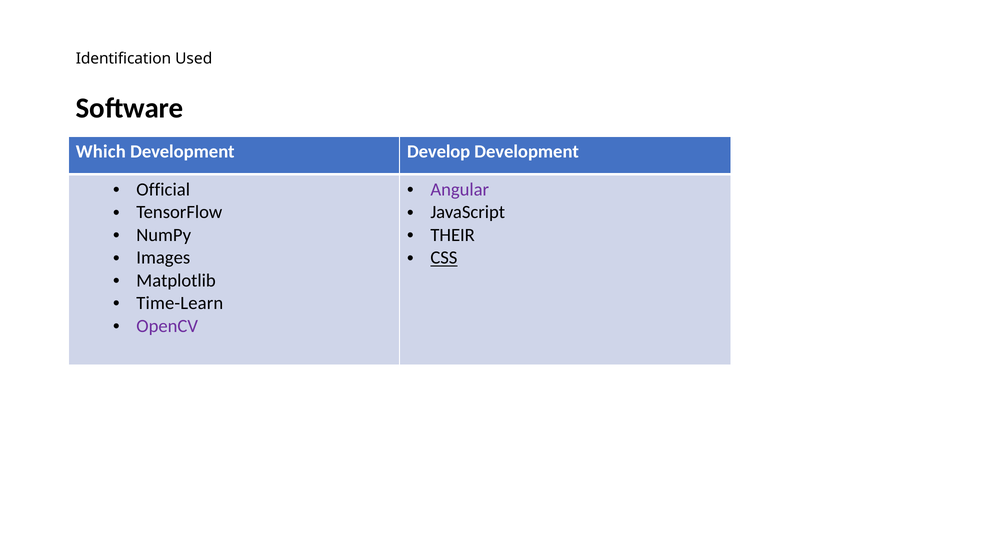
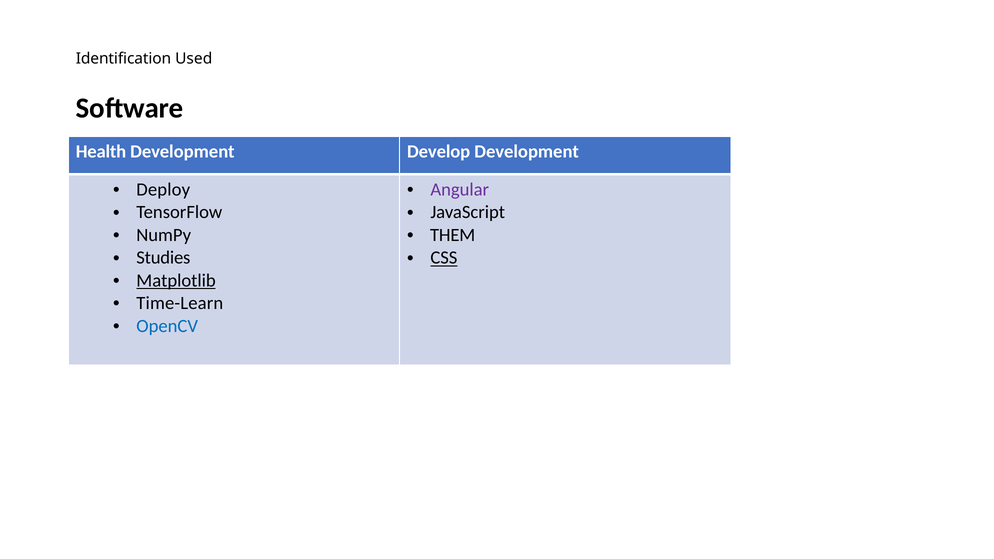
Which: Which -> Health
Official: Official -> Deploy
THEIR: THEIR -> THEM
Images: Images -> Studies
Matplotlib underline: none -> present
OpenCV colour: purple -> blue
